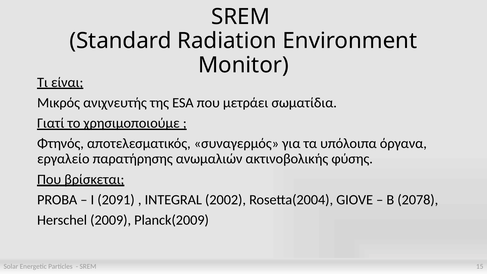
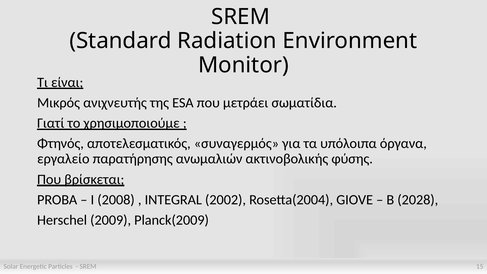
2091: 2091 -> 2008
2078: 2078 -> 2028
